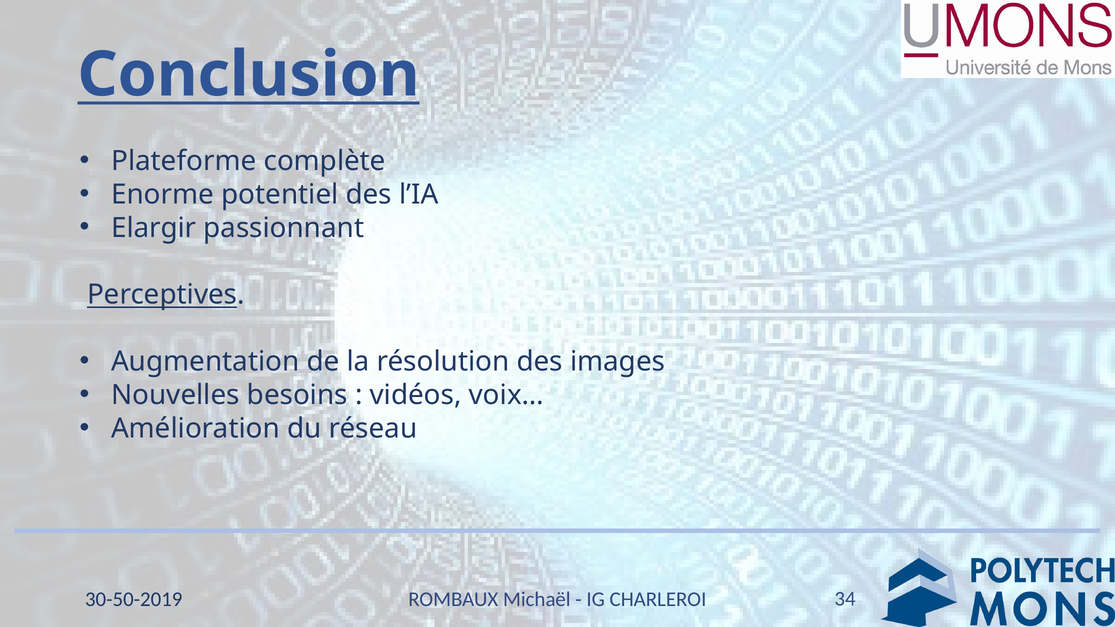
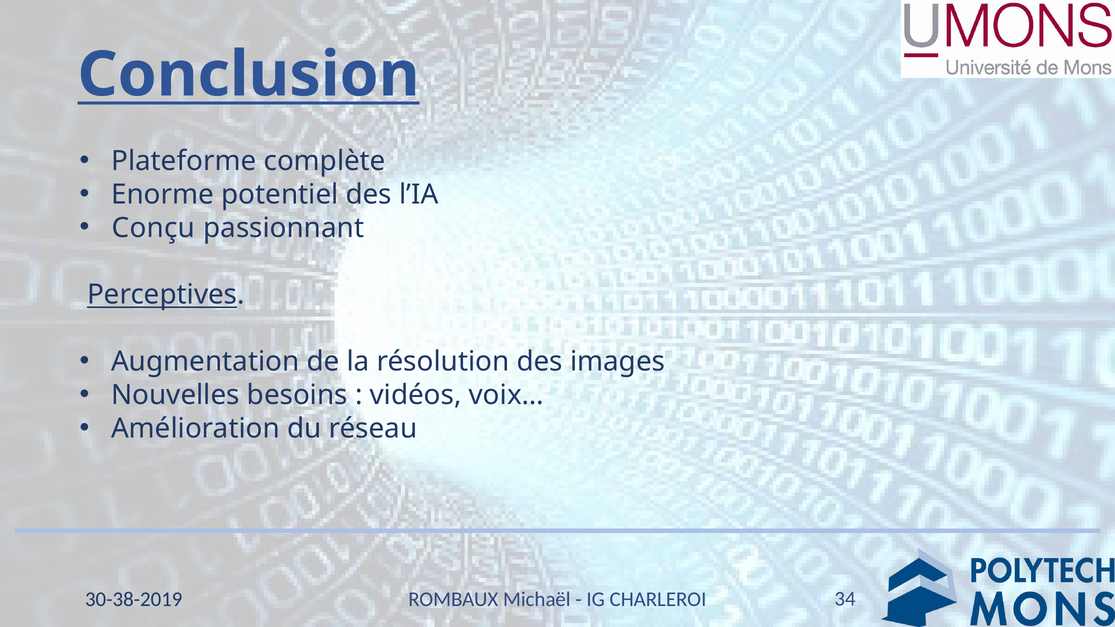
Elargir: Elargir -> Conçu
30-50-2019: 30-50-2019 -> 30-38-2019
